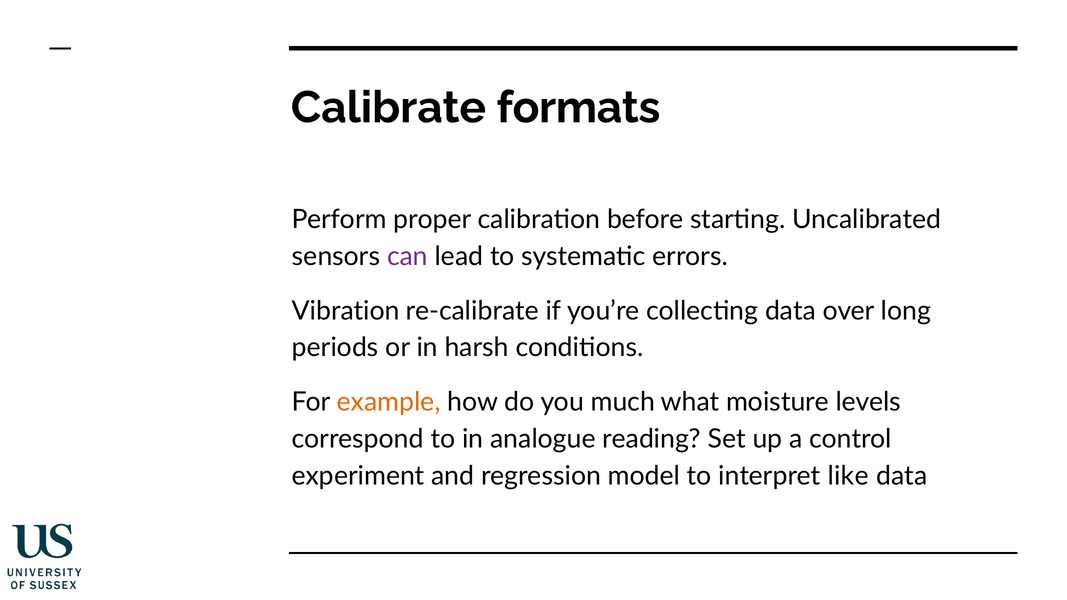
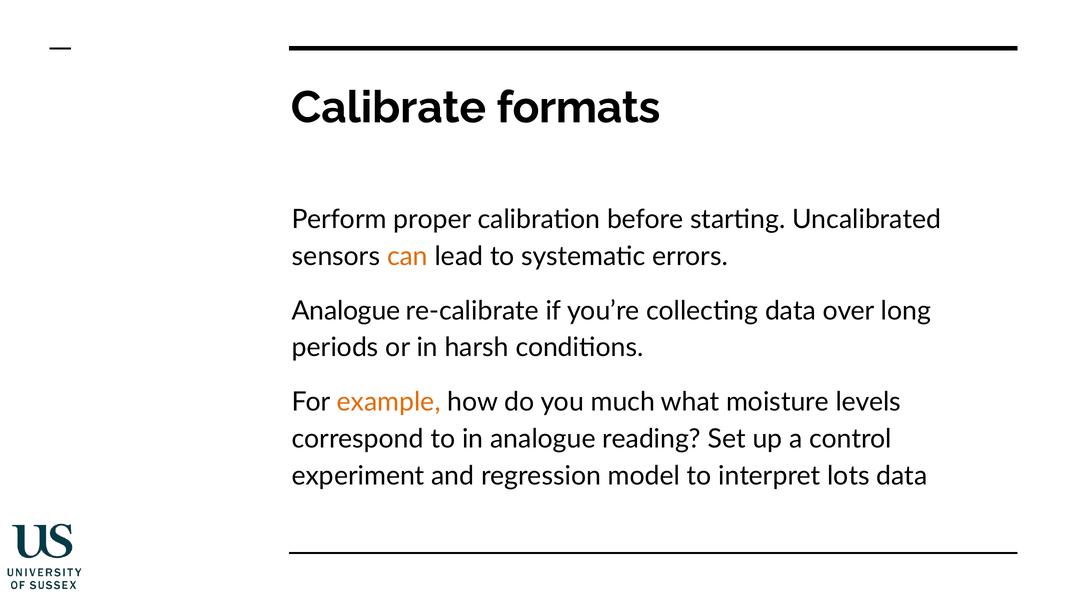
can colour: purple -> orange
Vibration at (346, 311): Vibration -> Analogue
like: like -> lots
